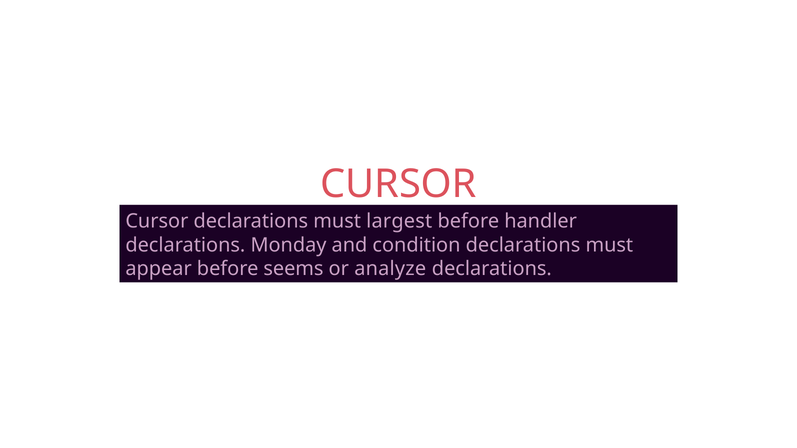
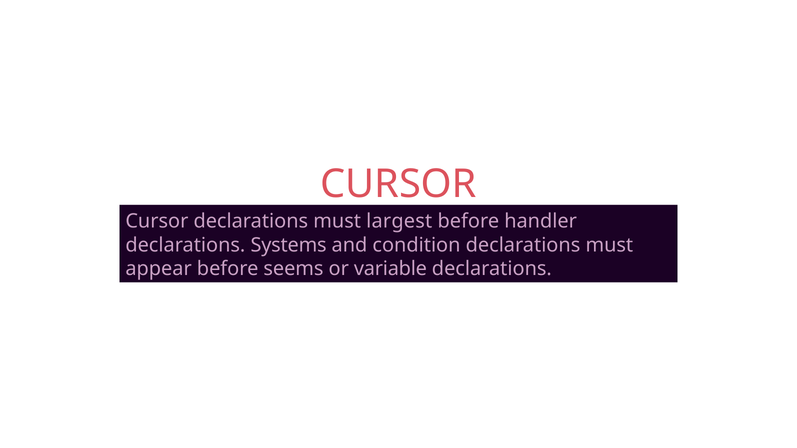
Monday: Monday -> Systems
analyze: analyze -> variable
